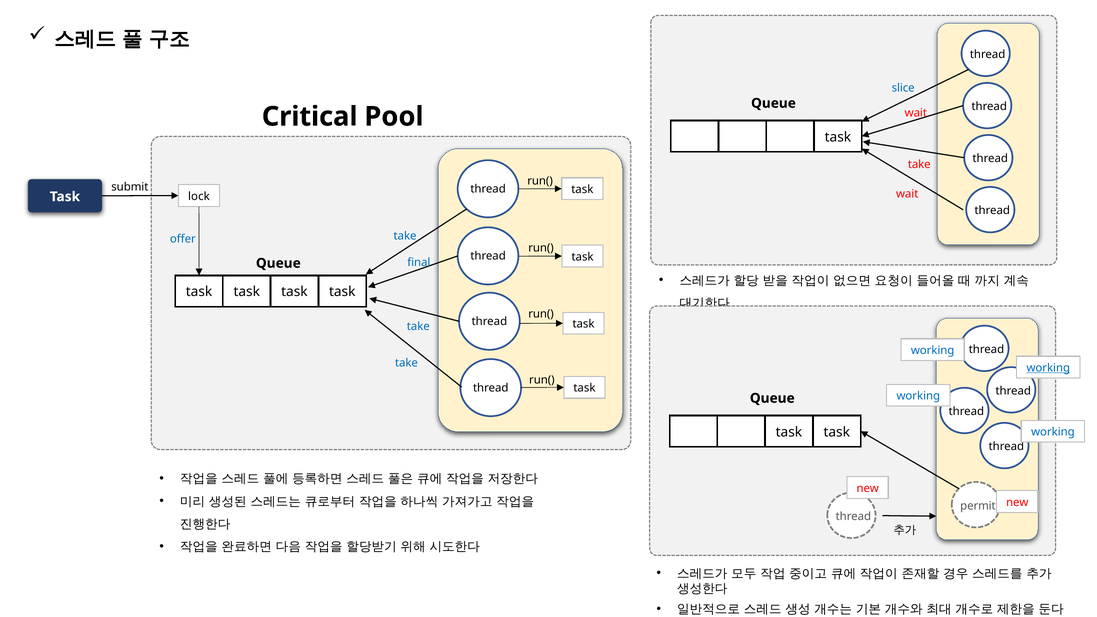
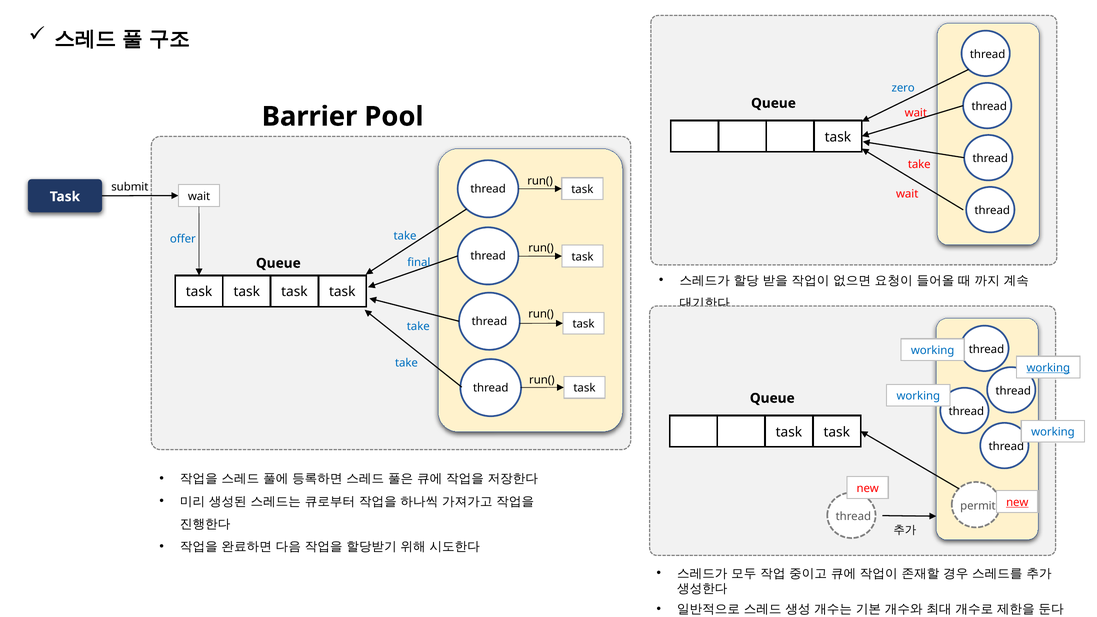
slice: slice -> zero
Critical: Critical -> Barrier
lock at (199, 196): lock -> wait
new at (1017, 502) underline: none -> present
